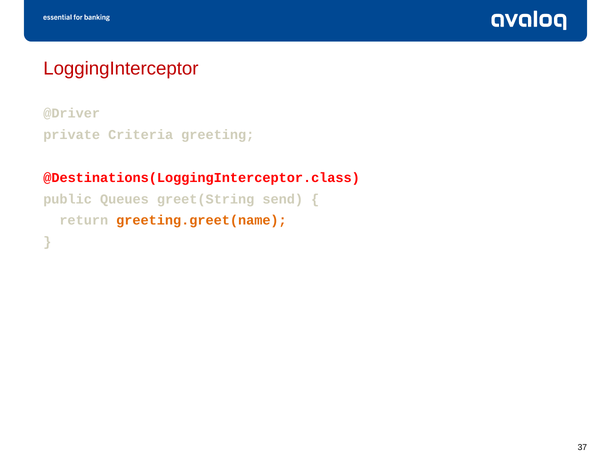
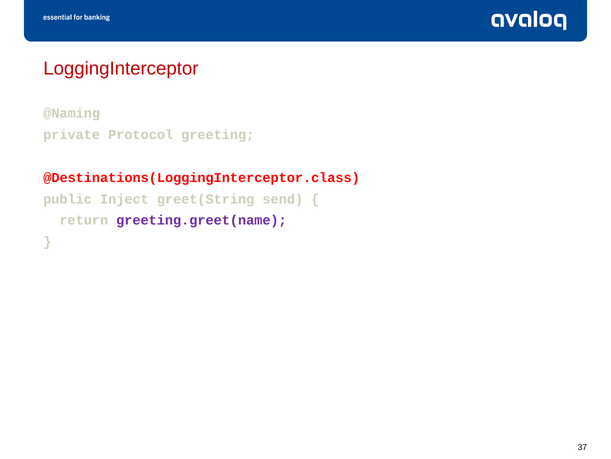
@Driver: @Driver -> @Naming
Criteria: Criteria -> Protocol
Queues: Queues -> Inject
greeting.greet(name colour: orange -> purple
